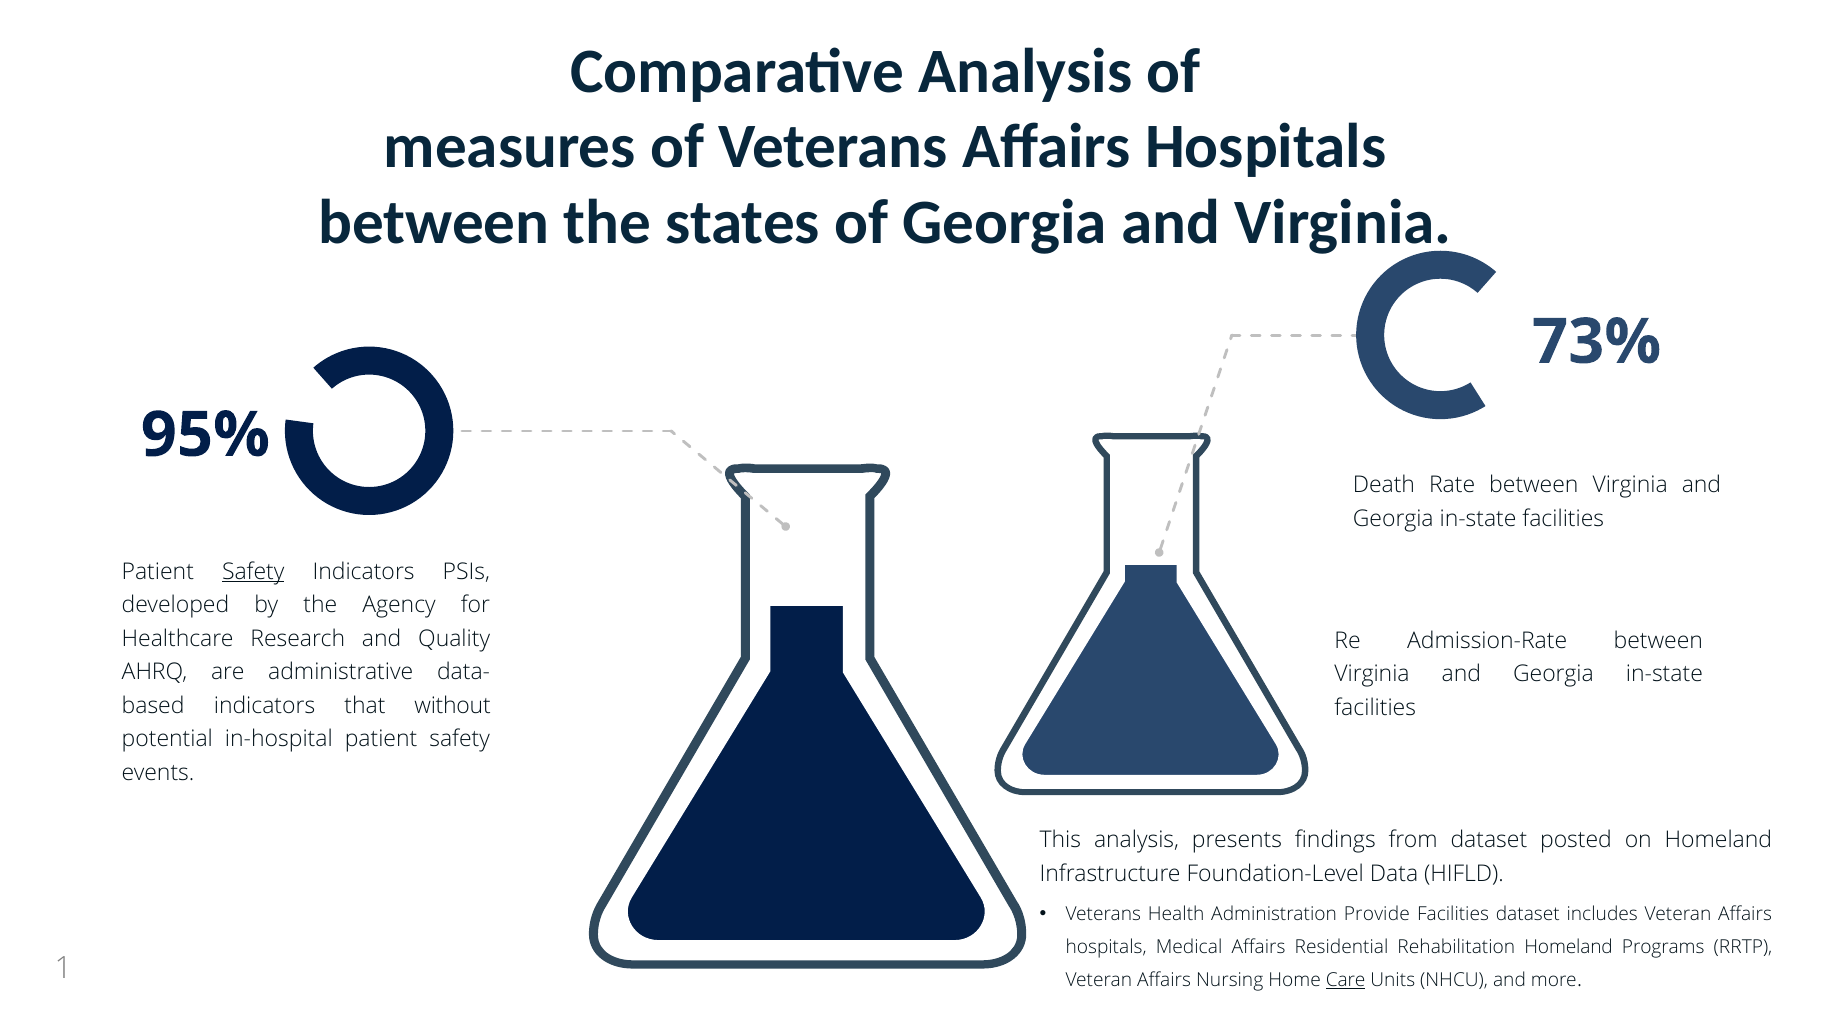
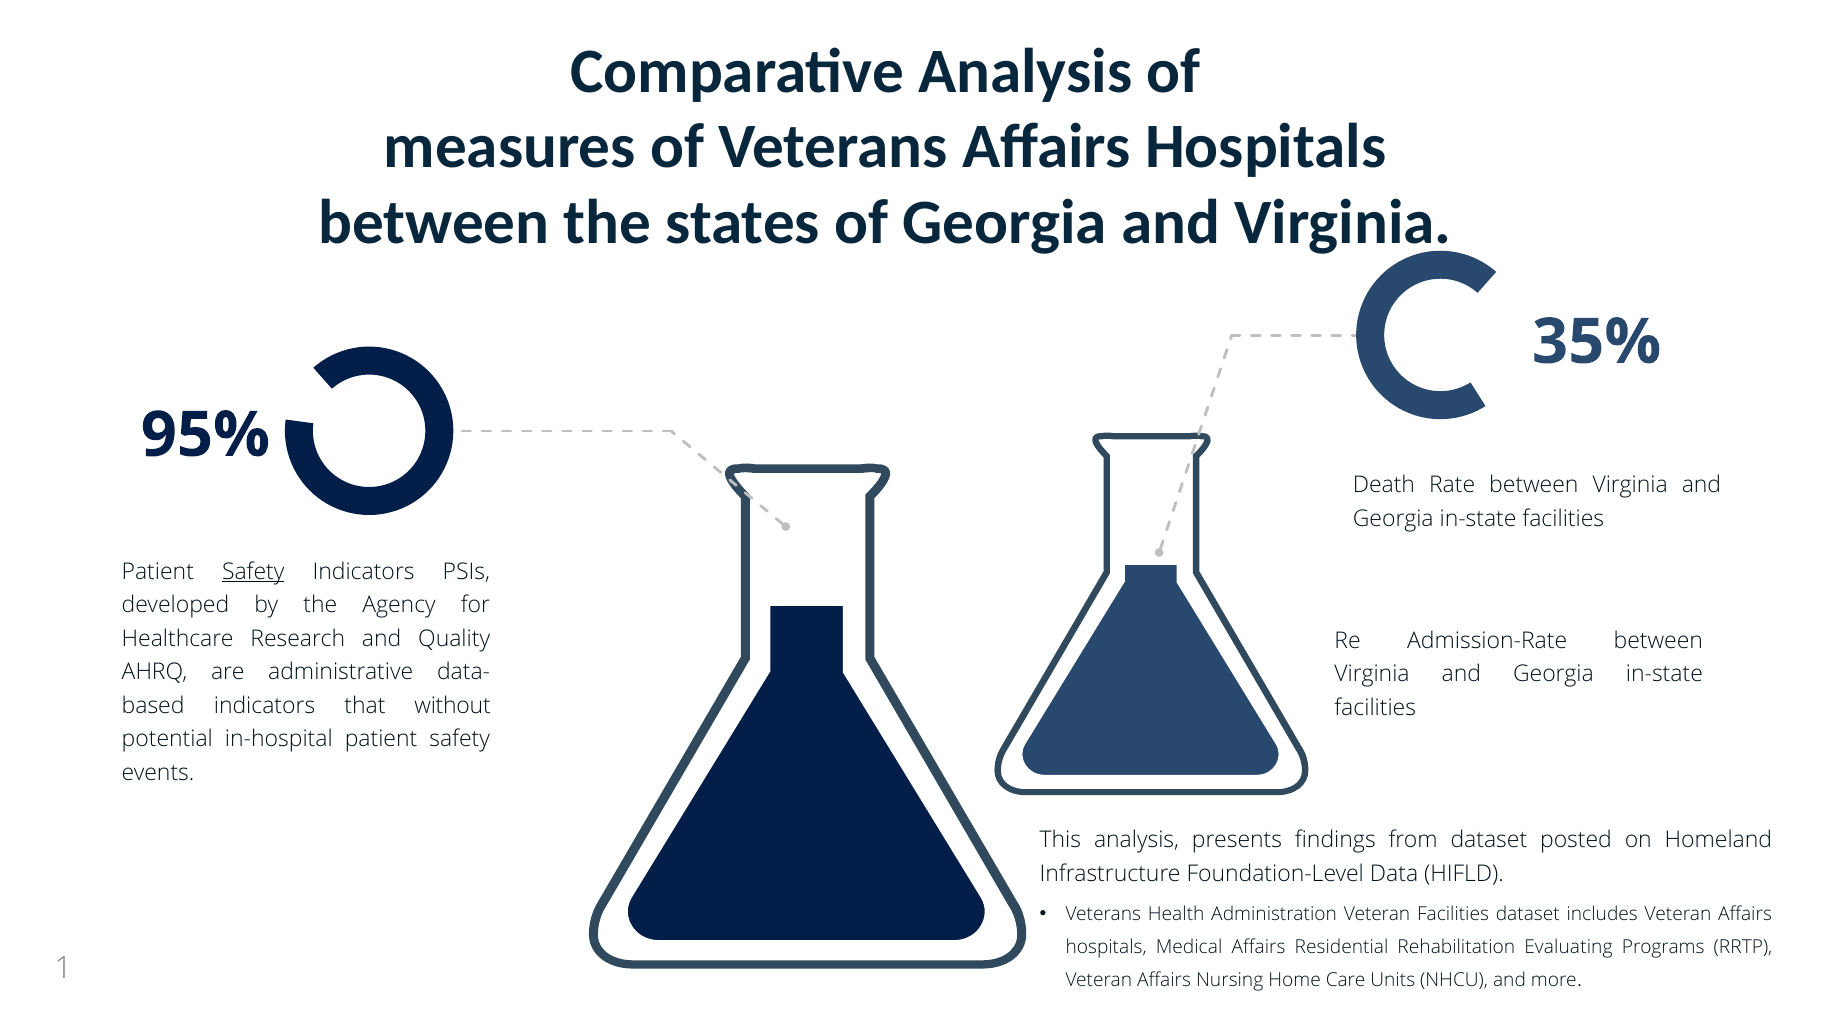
73%: 73% -> 35%
Administration Provide: Provide -> Veteran
Rehabilitation Homeland: Homeland -> Evaluating
Care underline: present -> none
